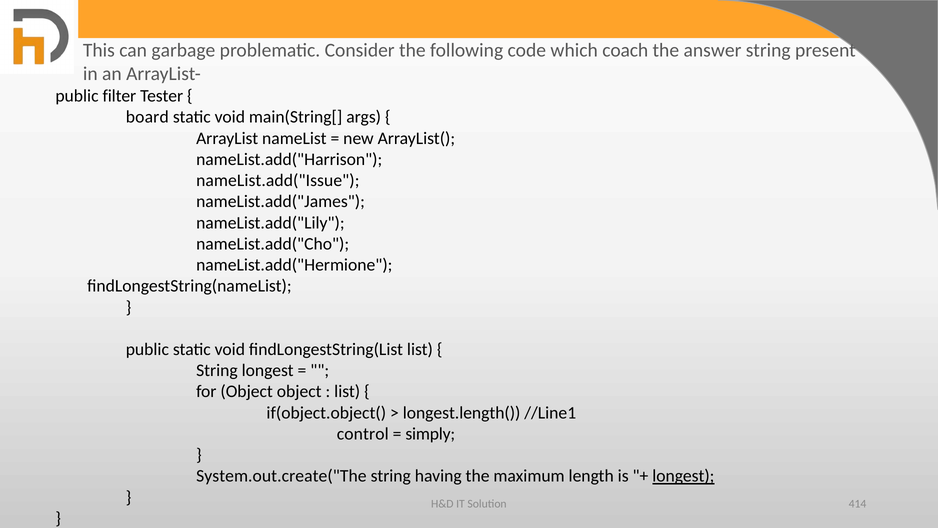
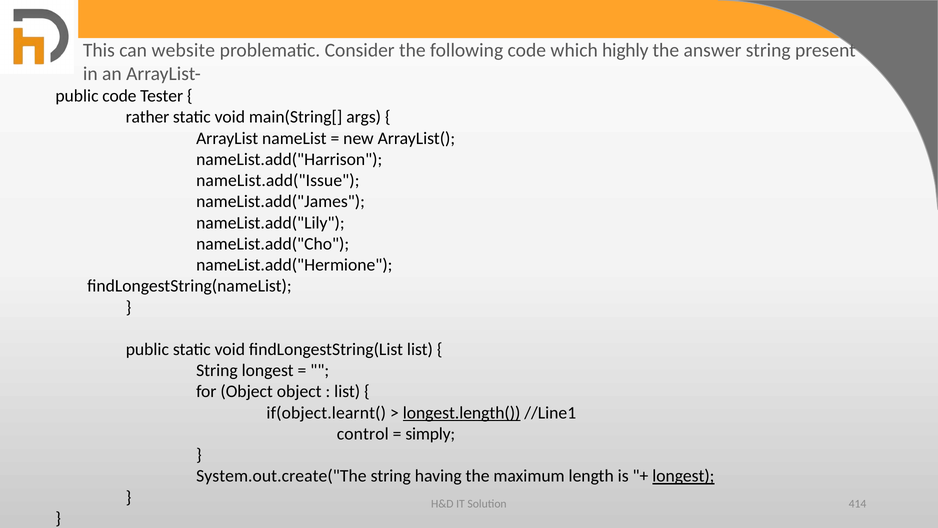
garbage: garbage -> website
coach: coach -> highly
public filter: filter -> code
board: board -> rather
if(object.object(: if(object.object( -> if(object.learnt(
longest.length( underline: none -> present
